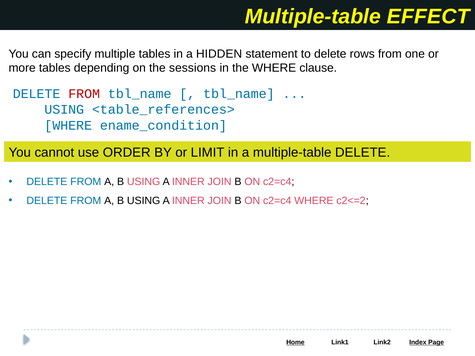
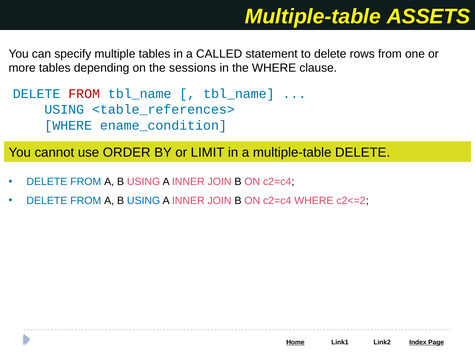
EFFECT: EFFECT -> ASSETS
HIDDEN: HIDDEN -> CALLED
USING at (144, 201) colour: black -> blue
